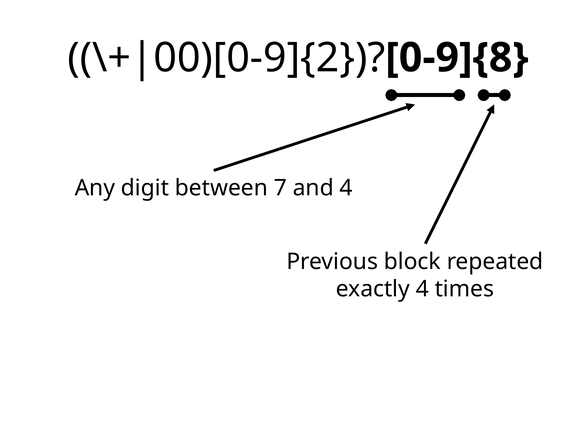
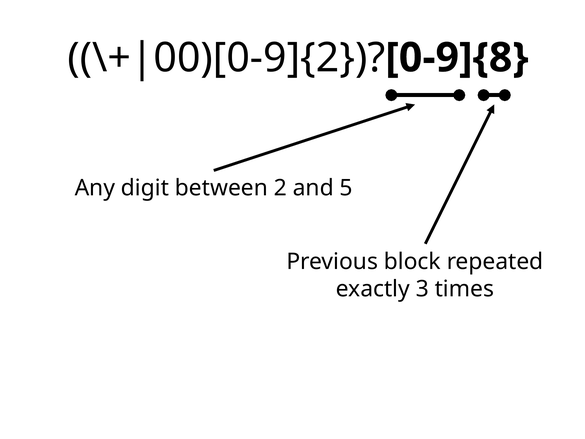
7: 7 -> 2
and 4: 4 -> 5
exactly 4: 4 -> 3
